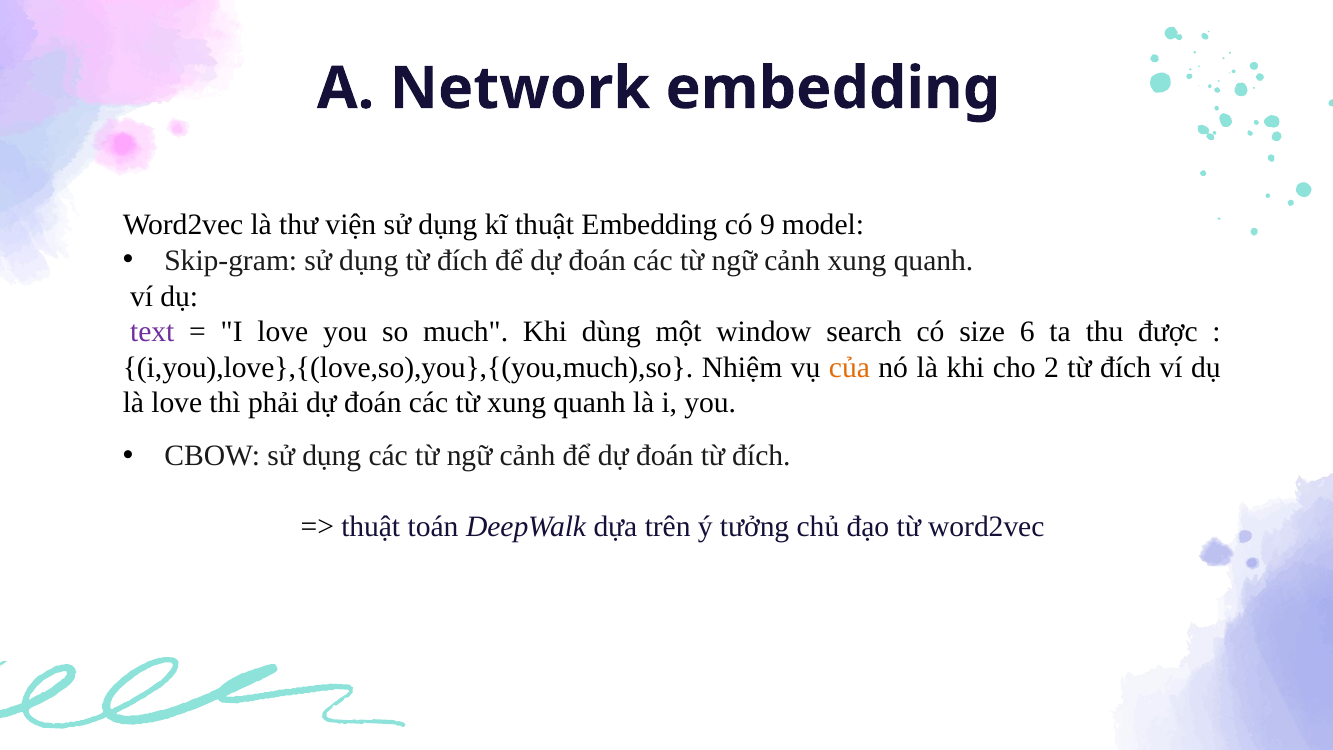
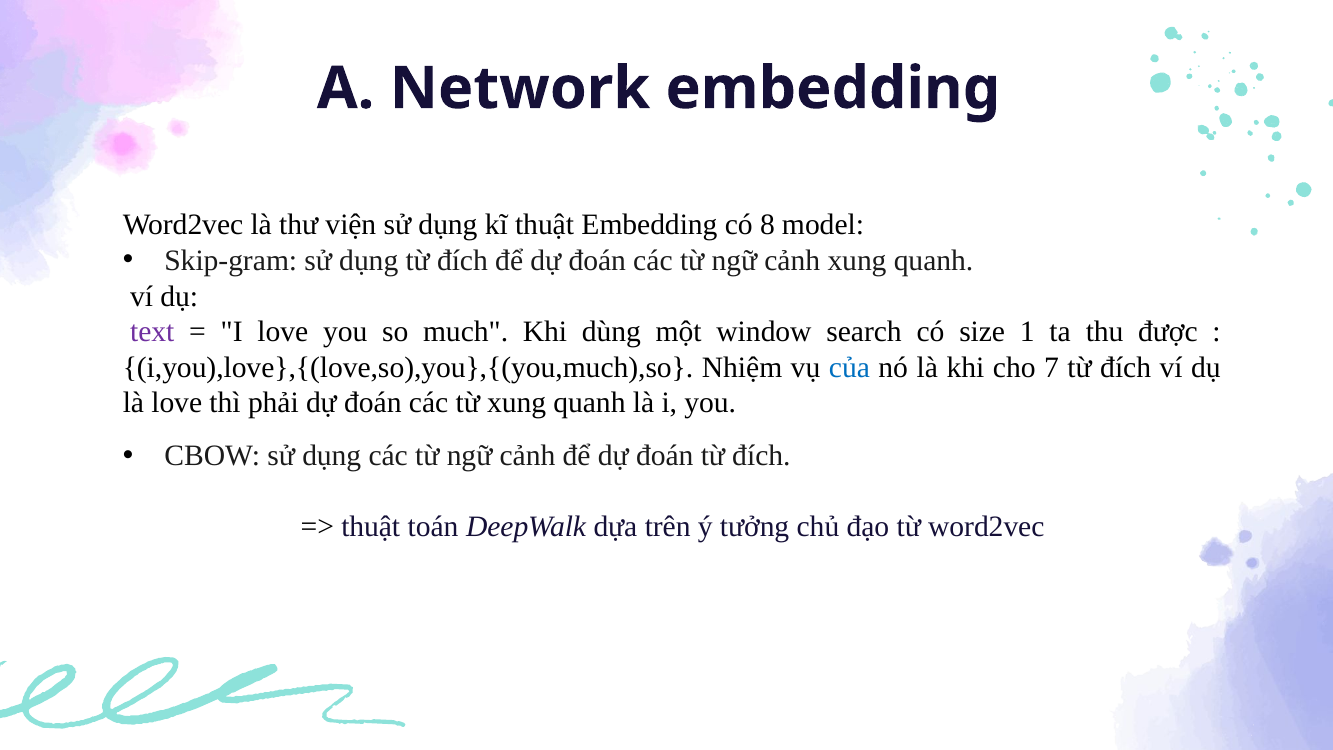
9: 9 -> 8
6: 6 -> 1
của colour: orange -> blue
2: 2 -> 7
